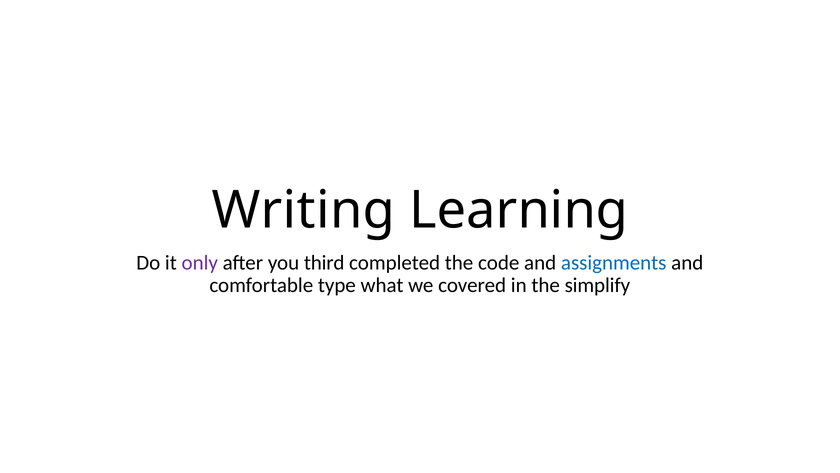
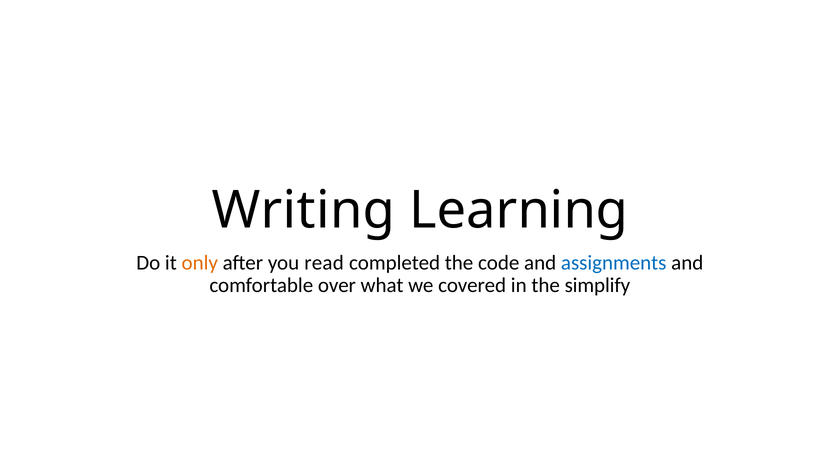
only colour: purple -> orange
third: third -> read
type: type -> over
